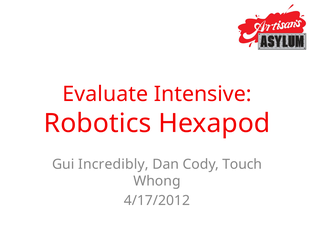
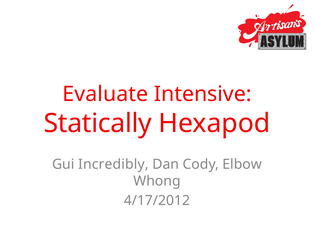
Robotics: Robotics -> Statically
Touch: Touch -> Elbow
